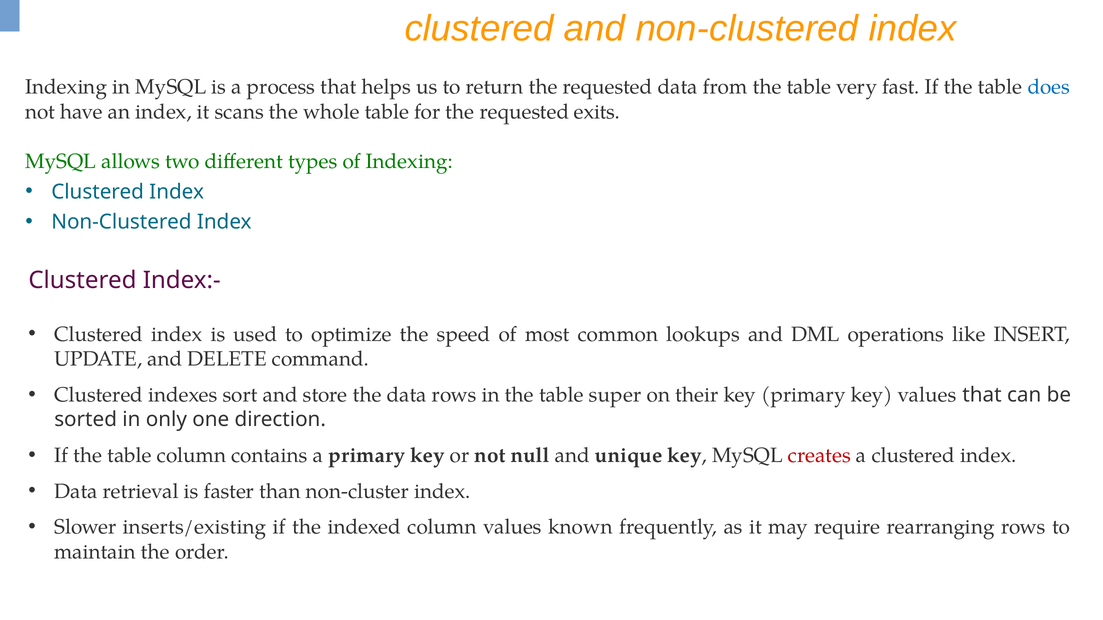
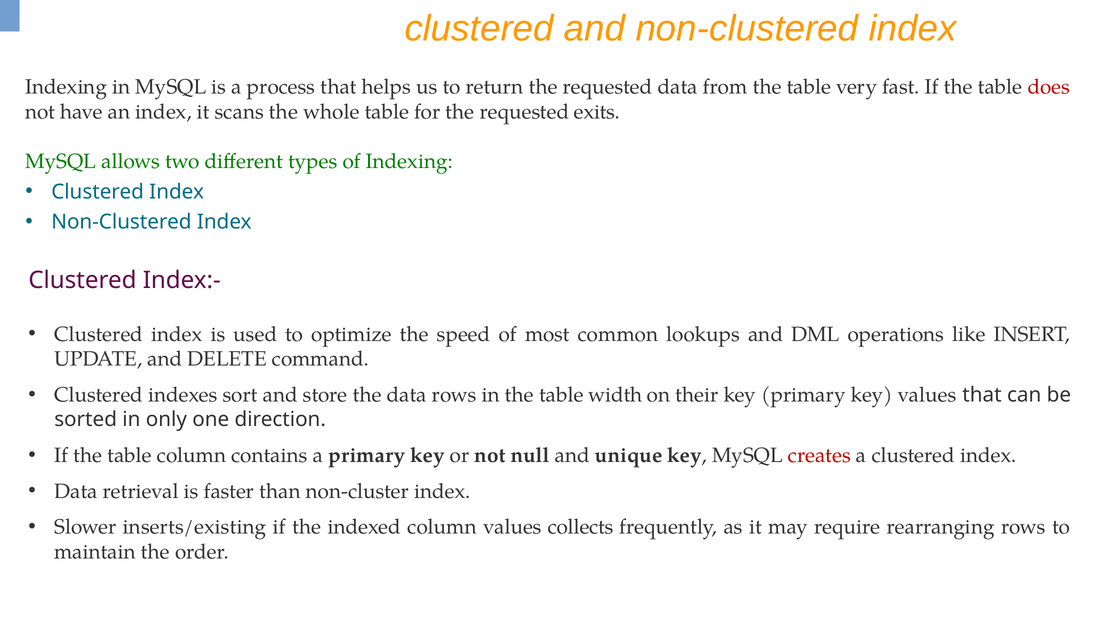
does colour: blue -> red
super: super -> width
known: known -> collects
